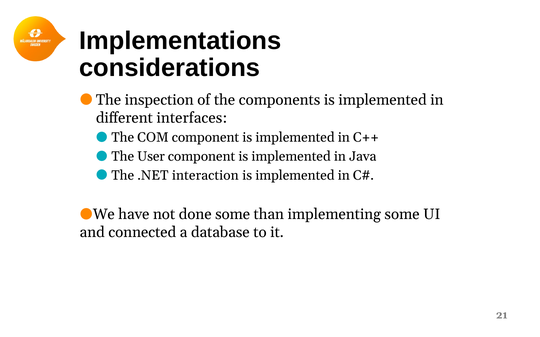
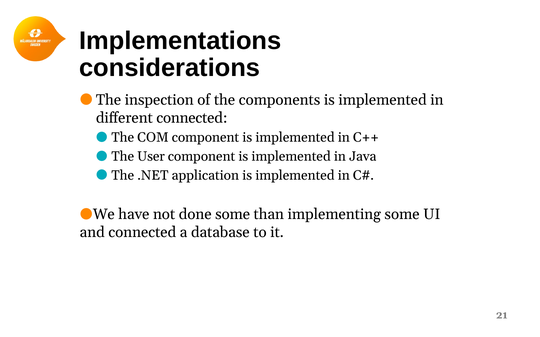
different interfaces: interfaces -> connected
interaction: interaction -> application
